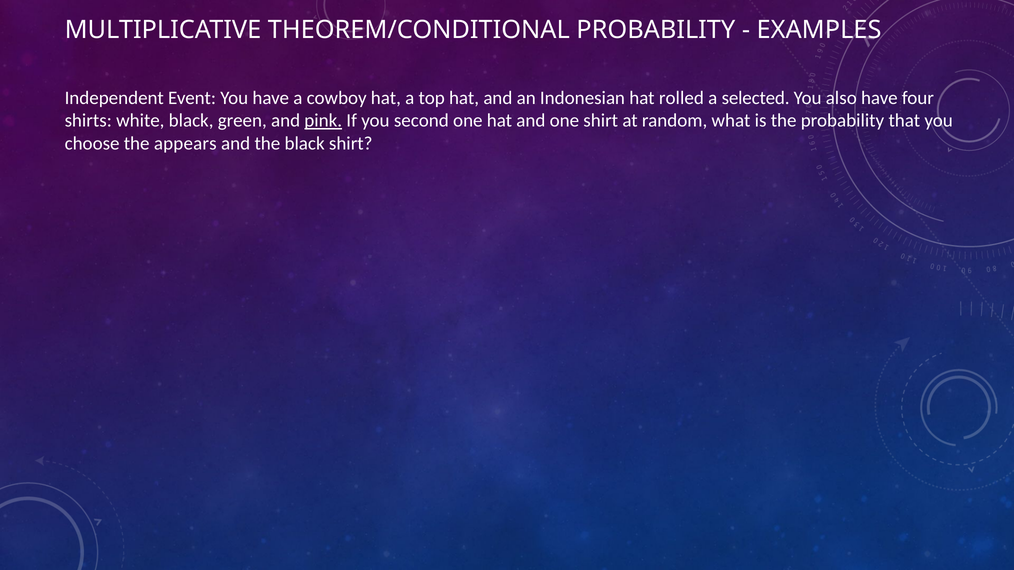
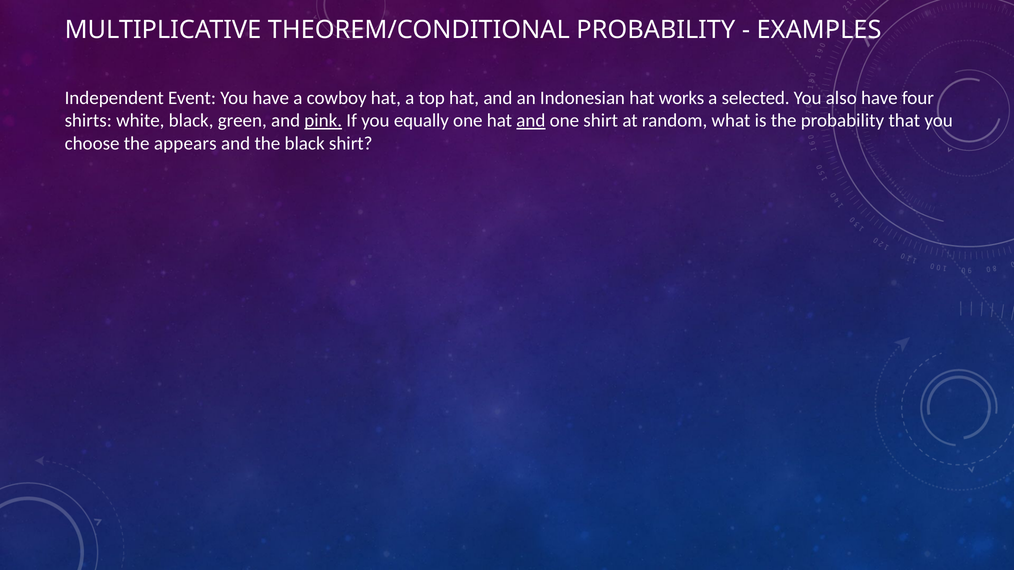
rolled: rolled -> works
second: second -> equally
and at (531, 121) underline: none -> present
